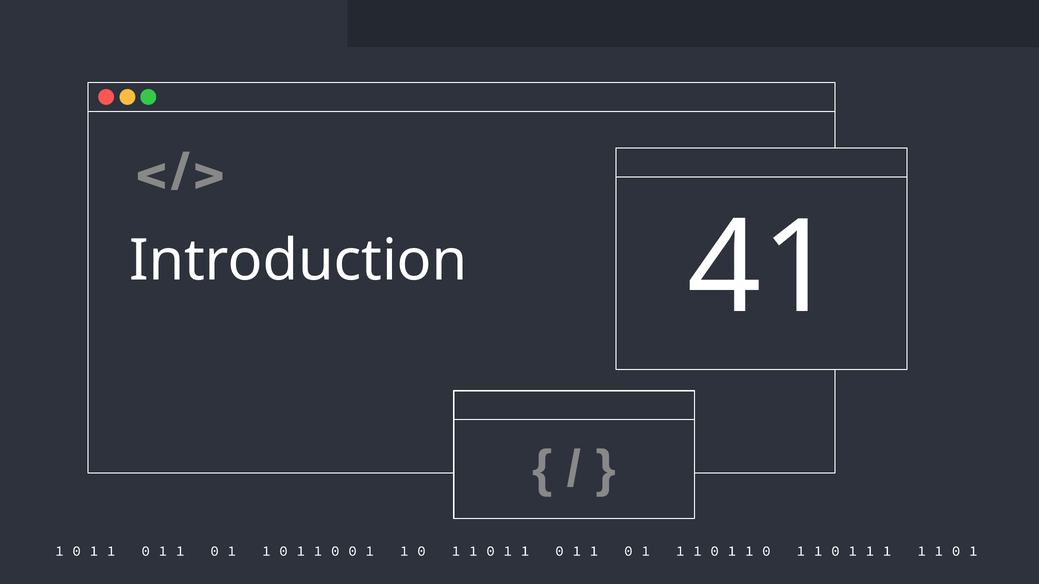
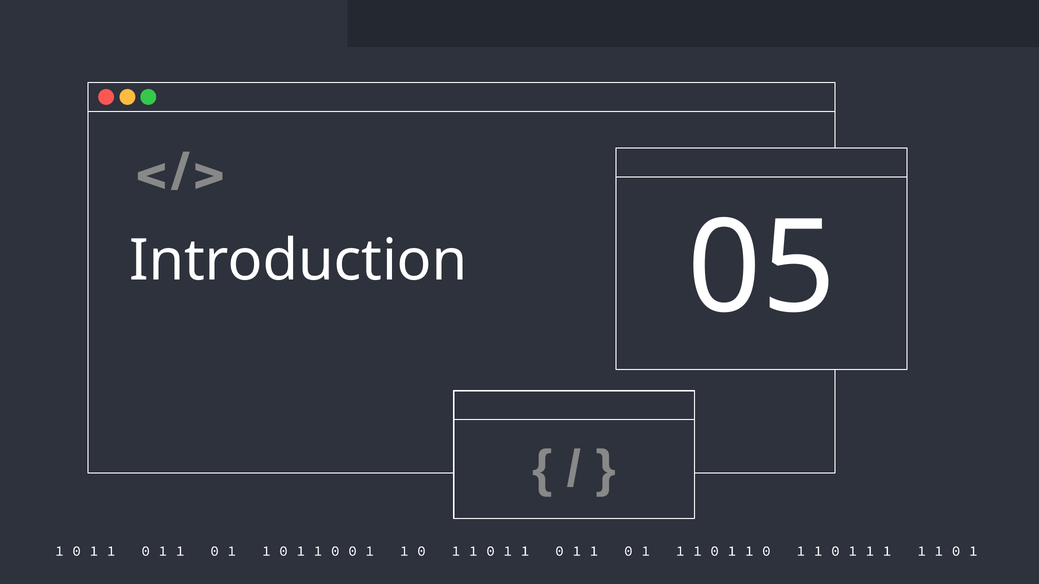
41: 41 -> 05
